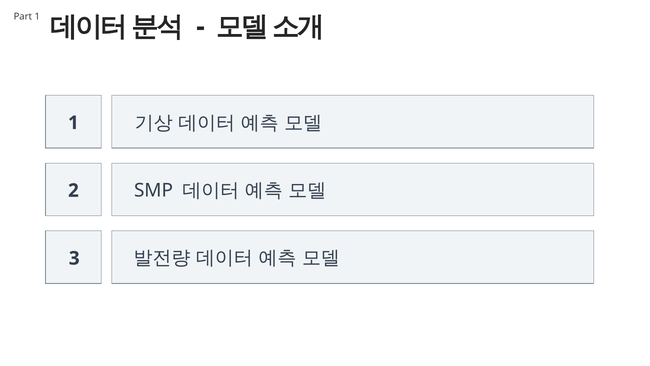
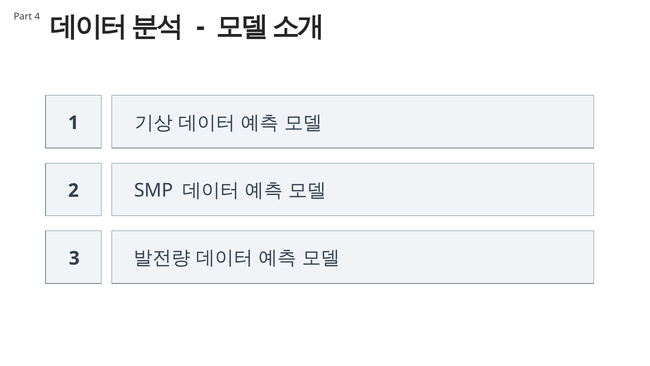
Part 1: 1 -> 4
